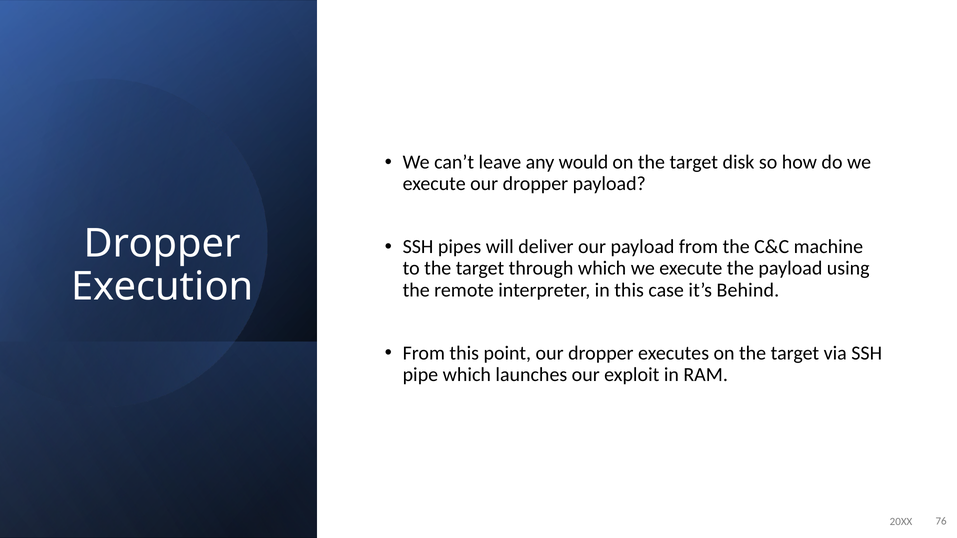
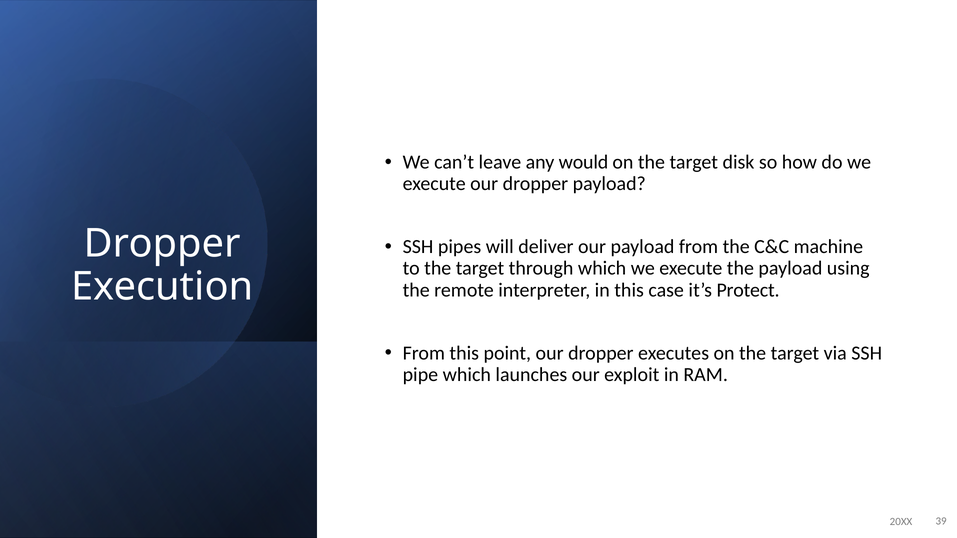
Behind: Behind -> Protect
76: 76 -> 39
